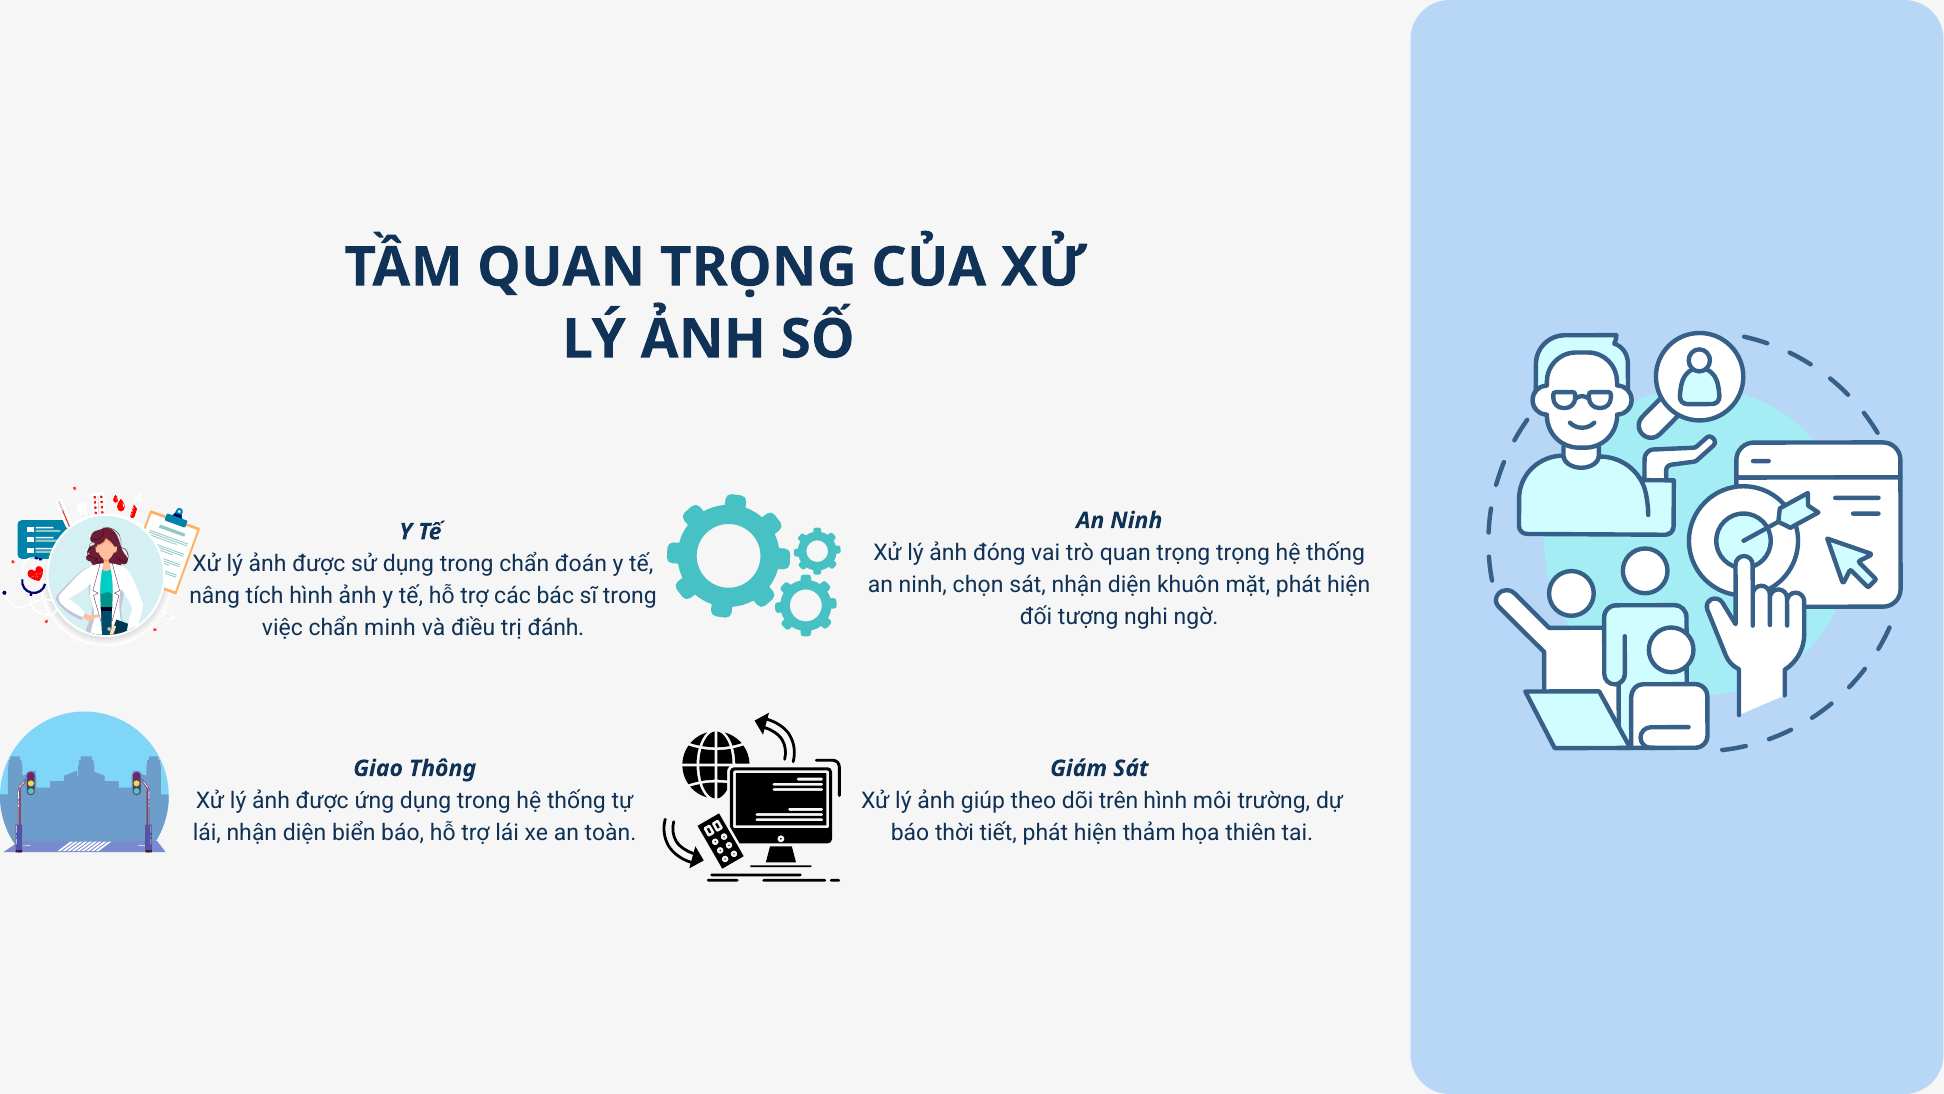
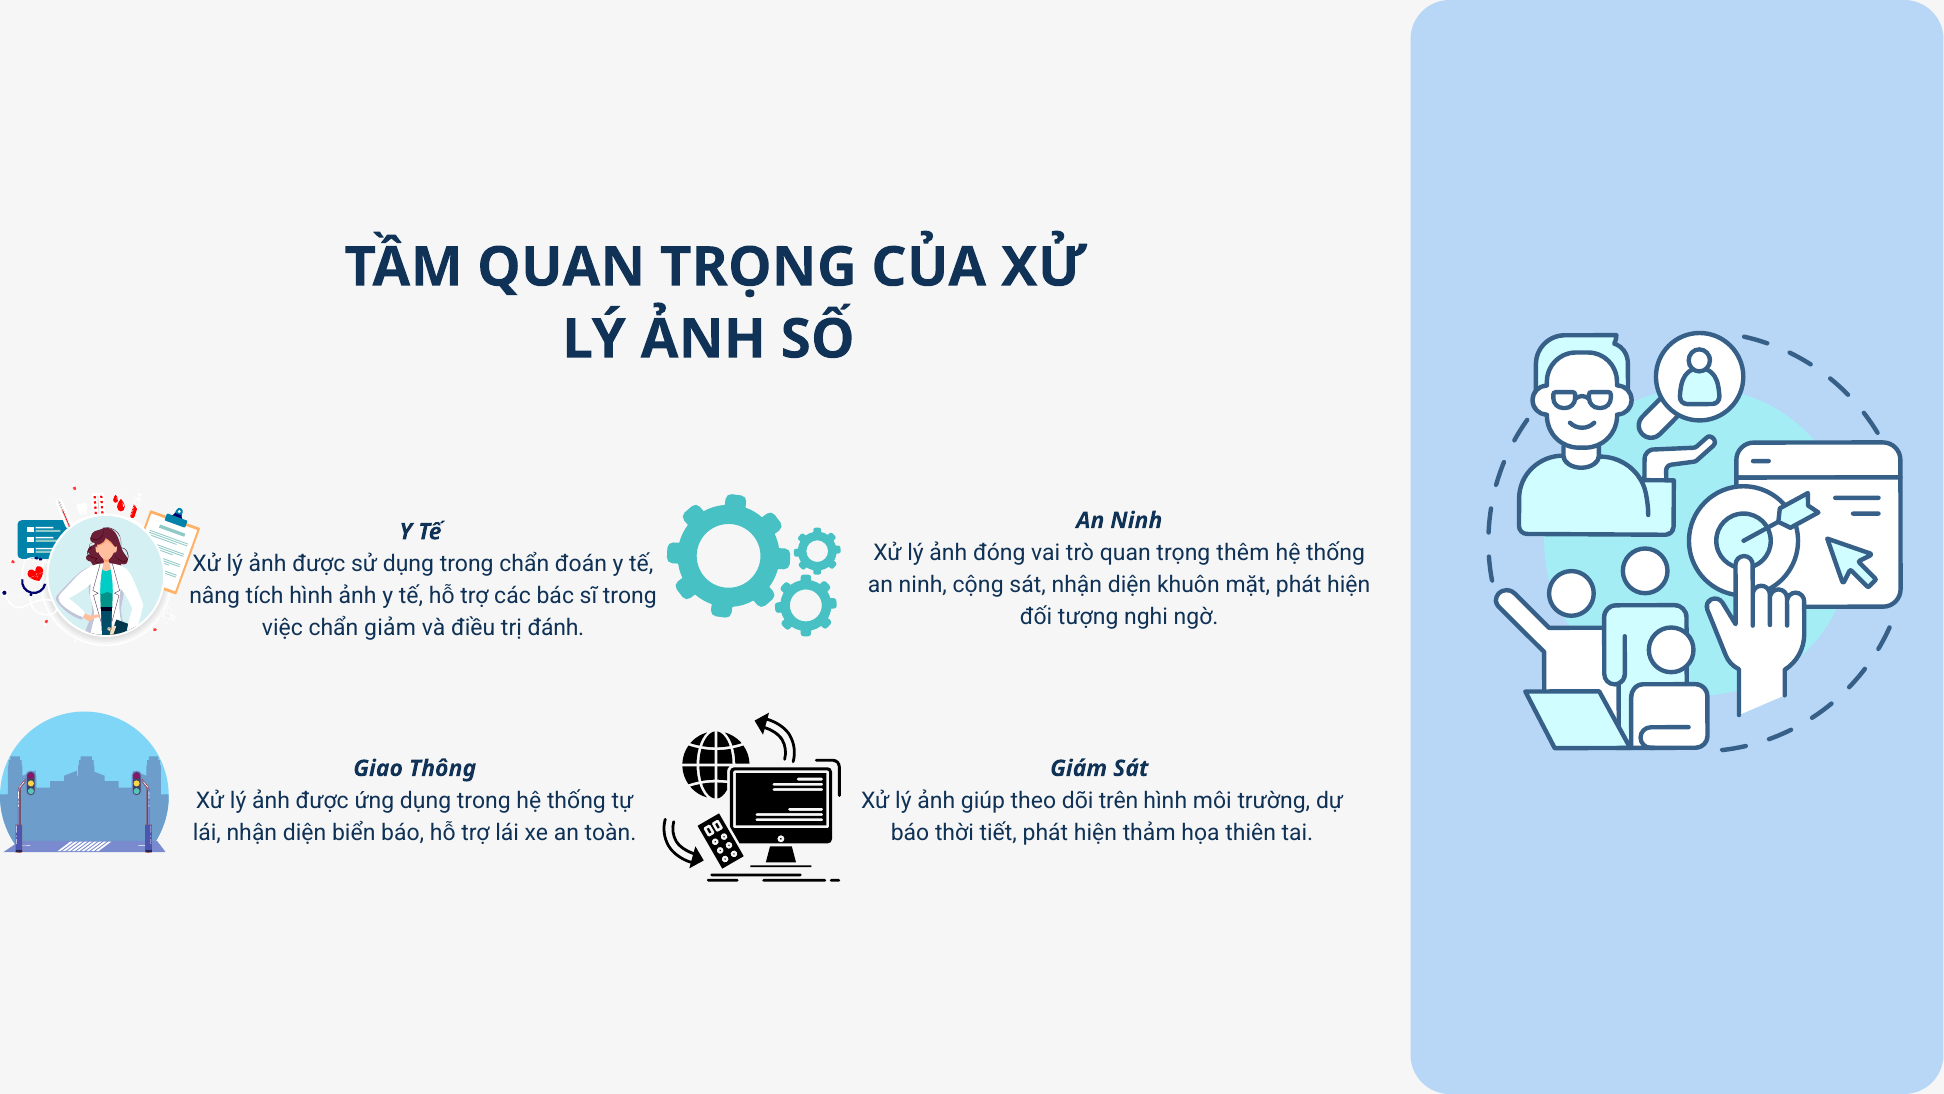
trọng trọng: trọng -> thêm
chọn: chọn -> cộng
minh: minh -> giảm
